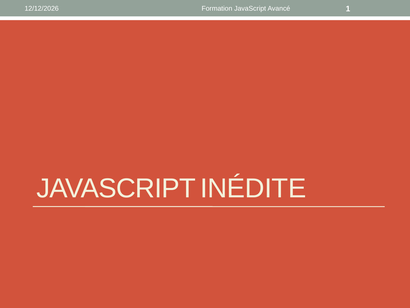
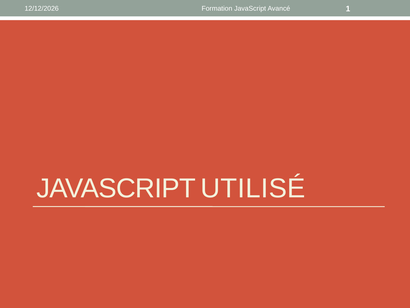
INÉDITE: INÉDITE -> UTILISÉ
